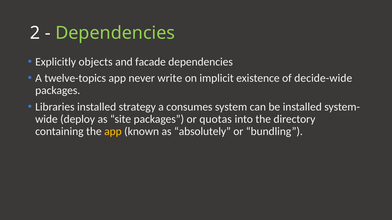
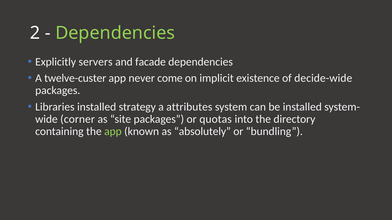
objects: objects -> servers
twelve-topics: twelve-topics -> twelve-custer
write: write -> come
consumes: consumes -> attributes
deploy: deploy -> corner
app at (113, 132) colour: yellow -> light green
